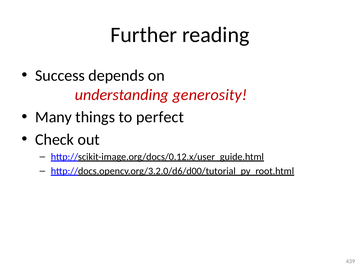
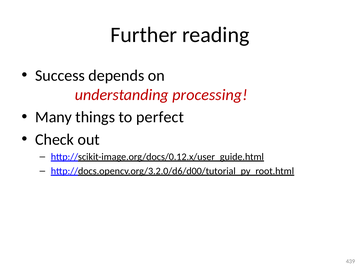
generosity: generosity -> processing
